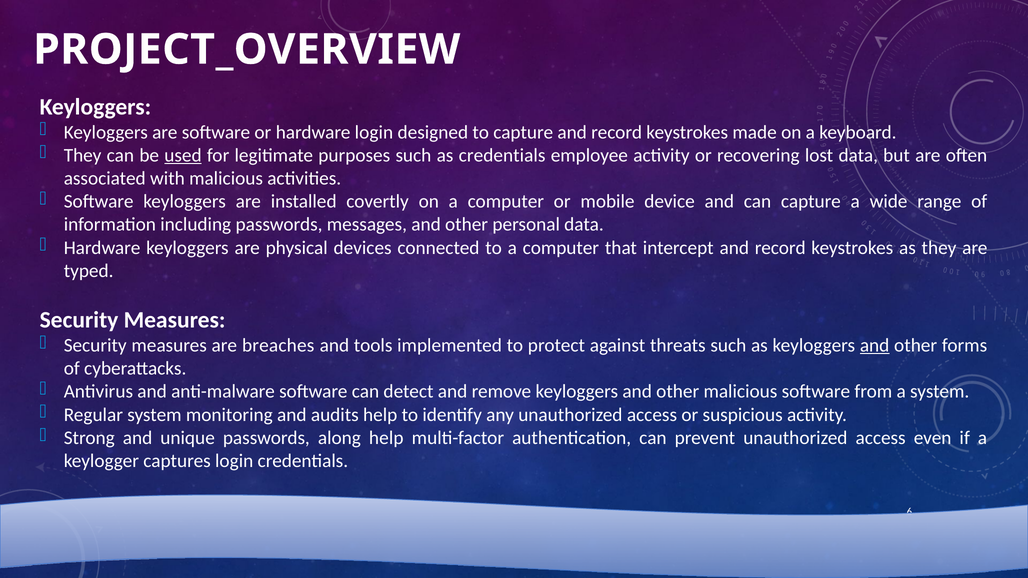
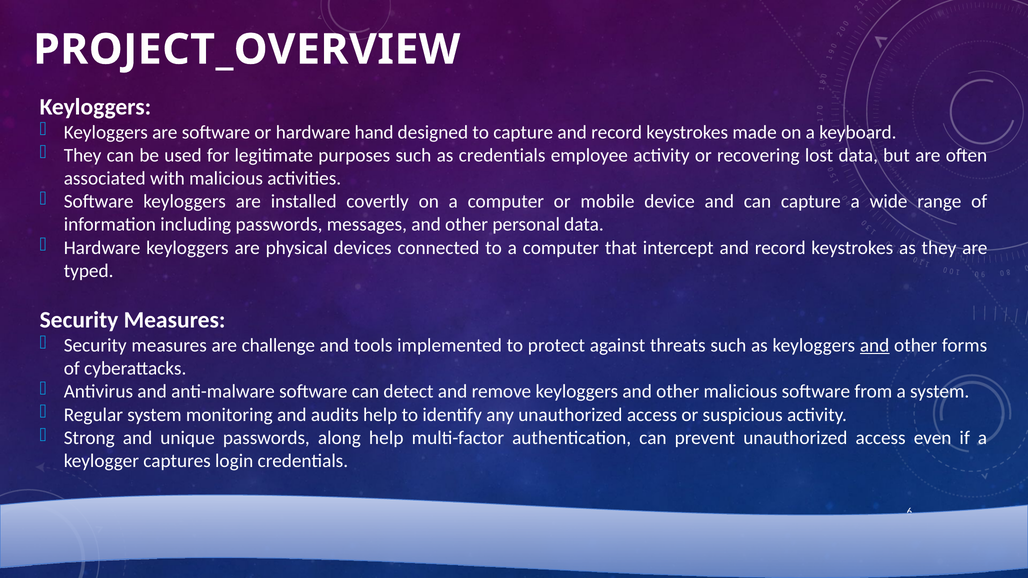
hardware login: login -> hand
used underline: present -> none
breaches: breaches -> challenge
